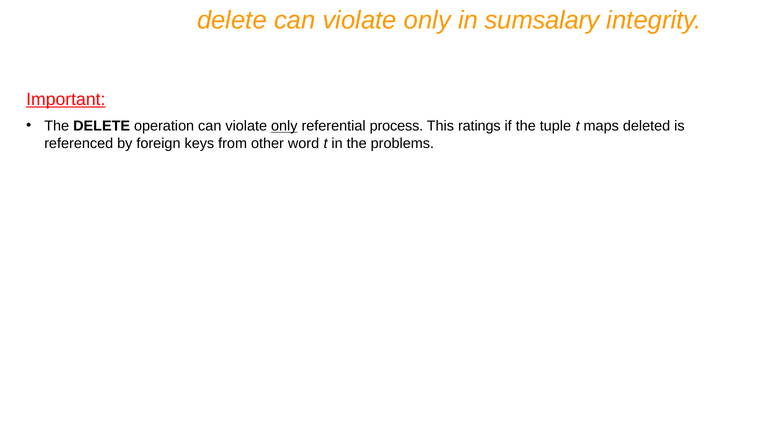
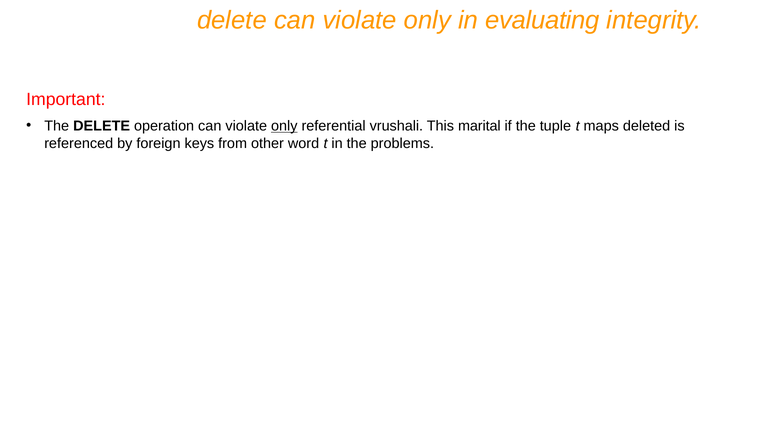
sumsalary: sumsalary -> evaluating
Important underline: present -> none
process: process -> vrushali
ratings: ratings -> marital
